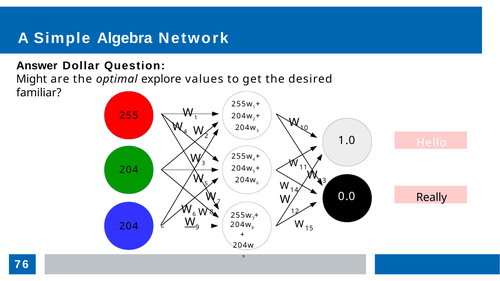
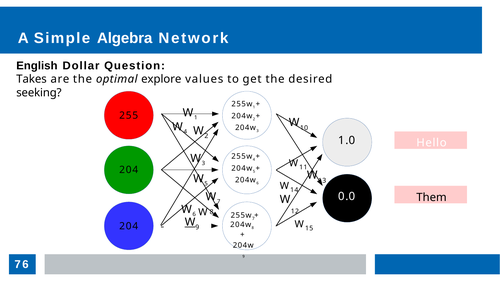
Answer: Answer -> English
Might: Might -> Takes
familiar: familiar -> seeking
Really: Really -> Them
